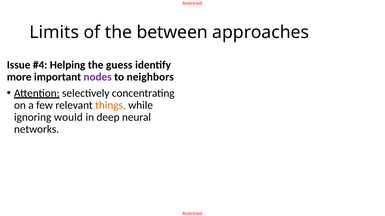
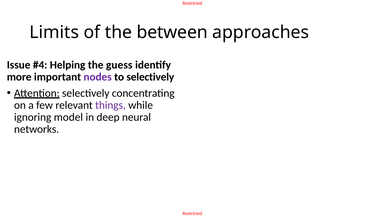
to neighbors: neighbors -> selectively
things colour: orange -> purple
would: would -> model
